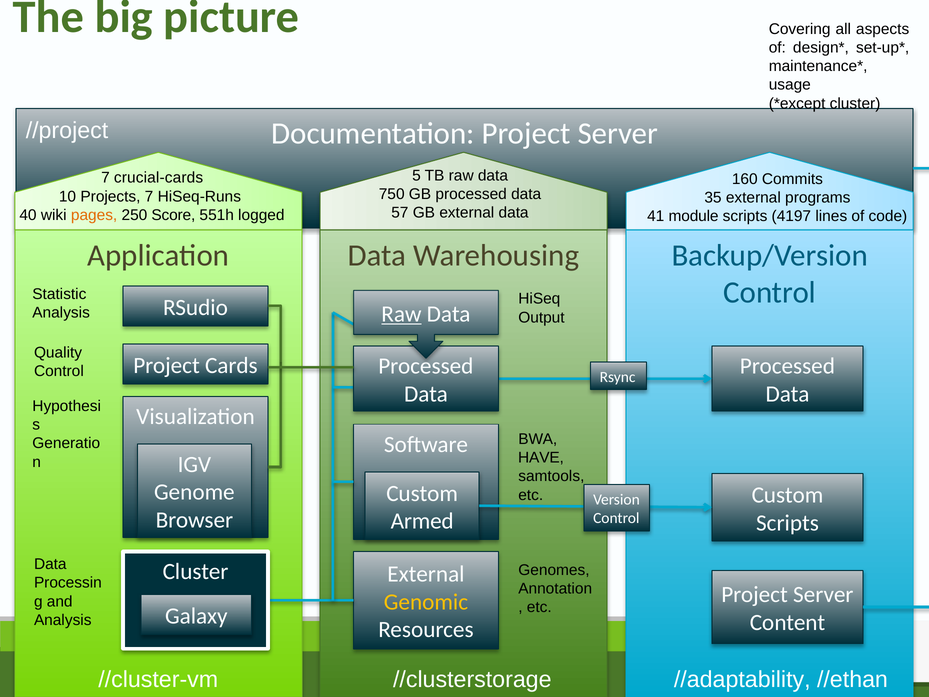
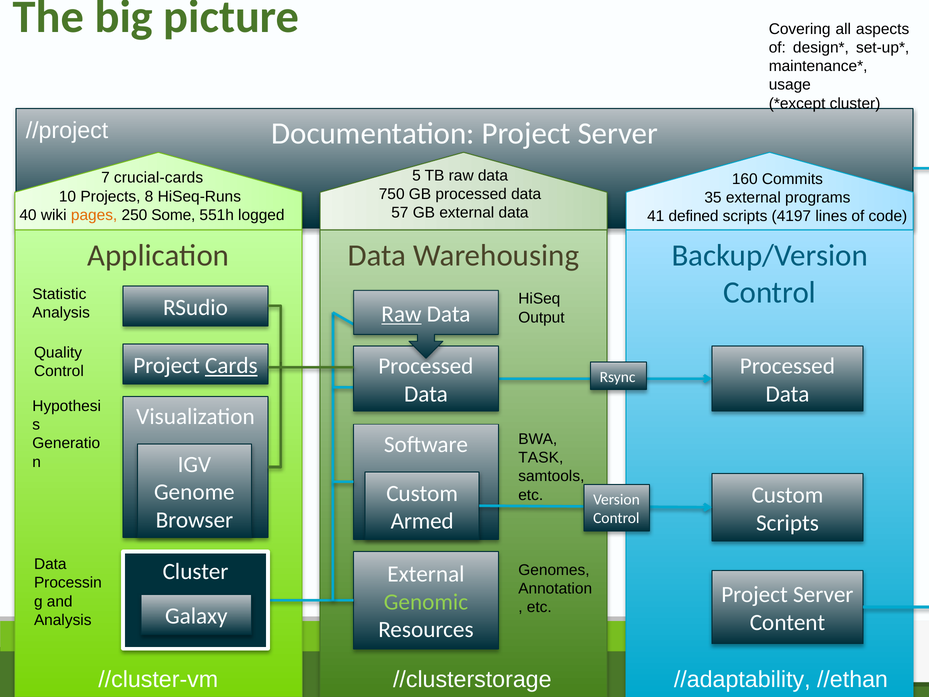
Projects 7: 7 -> 8
Score: Score -> Some
module: module -> defined
Cards underline: none -> present
HAVE: HAVE -> TASK
Genomic colour: yellow -> light green
